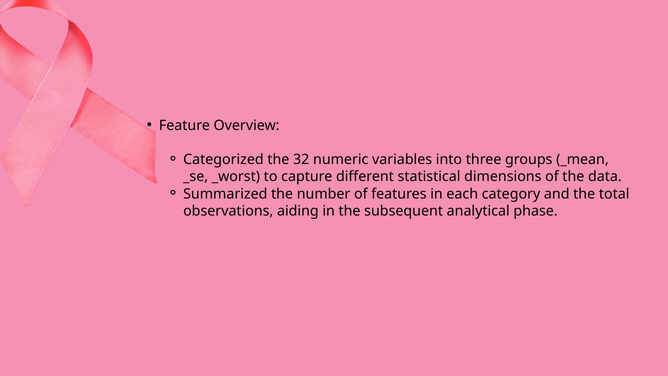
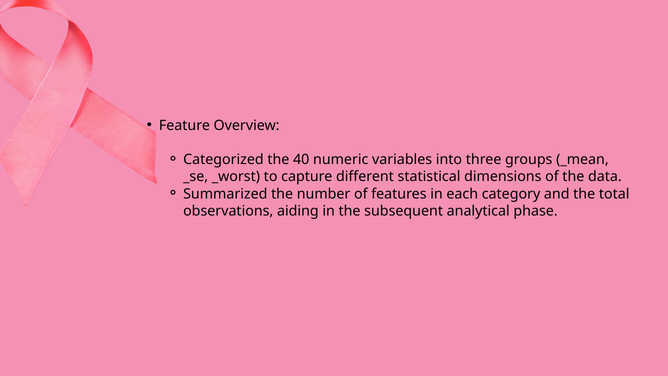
32: 32 -> 40
